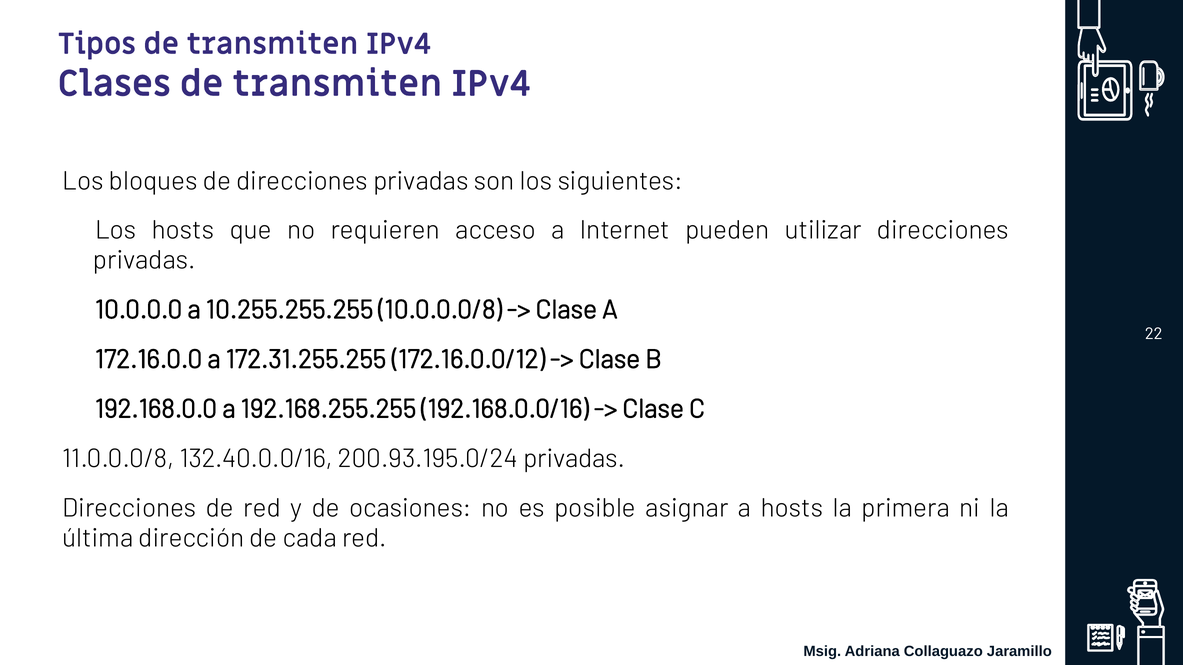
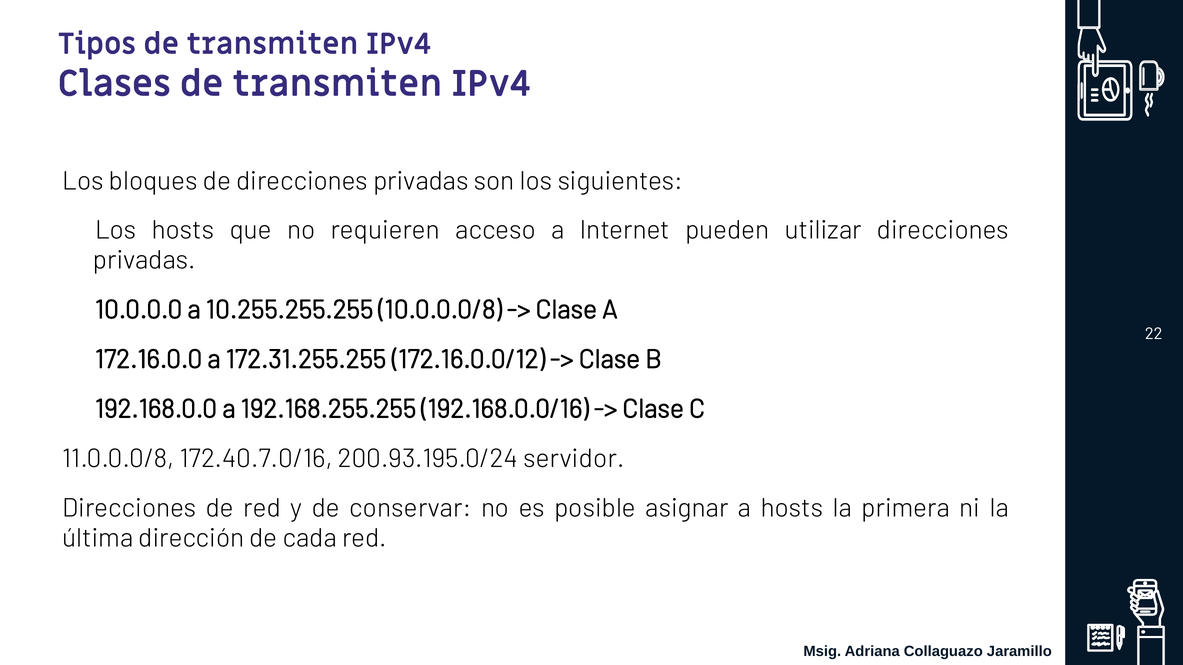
132.40.0.0/16: 132.40.0.0/16 -> 172.40.7.0/16
200.93.195.0/24 privadas: privadas -> servidor
ocasiones: ocasiones -> conservar
